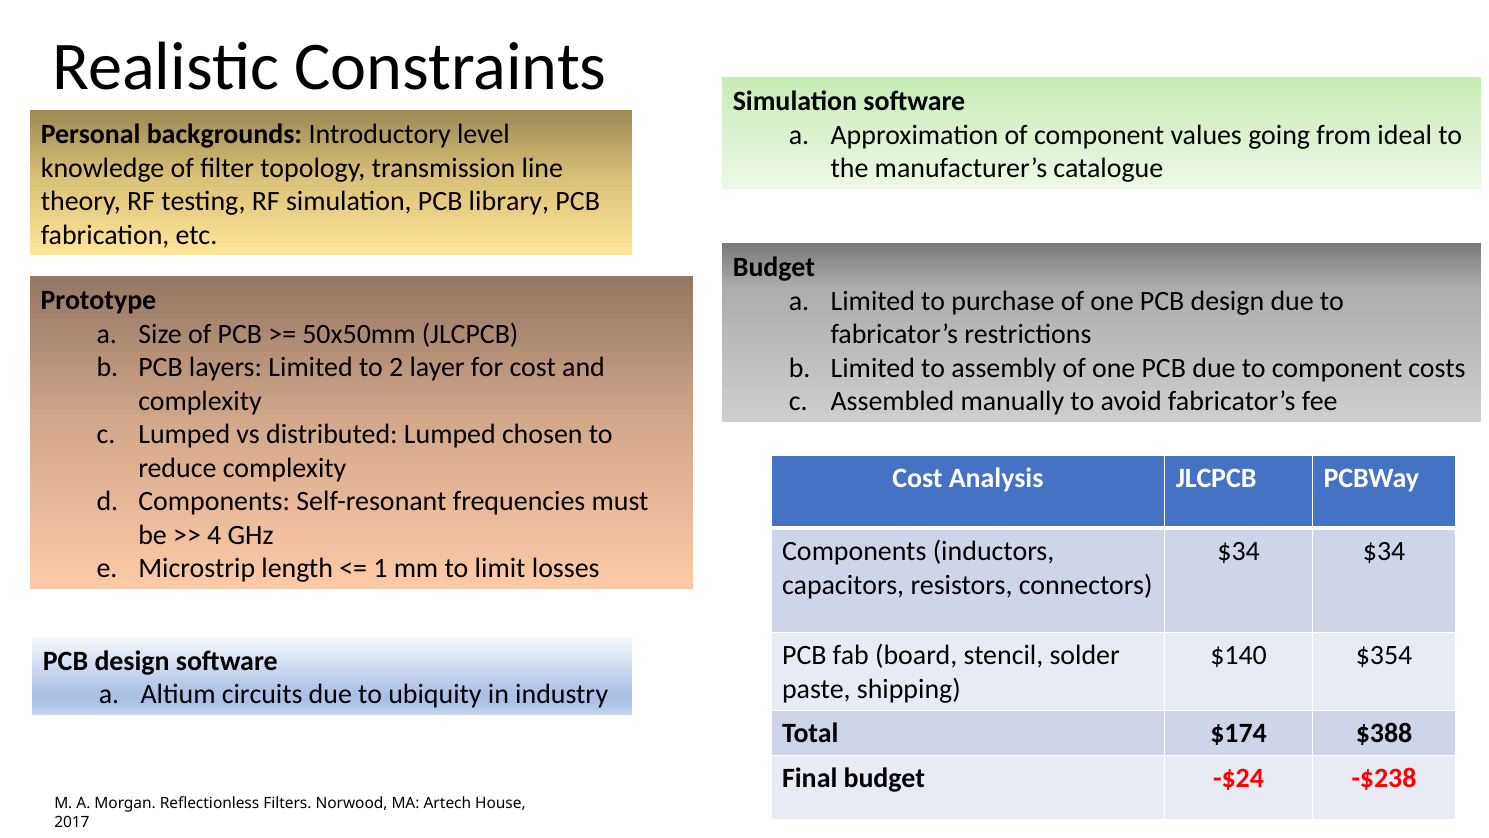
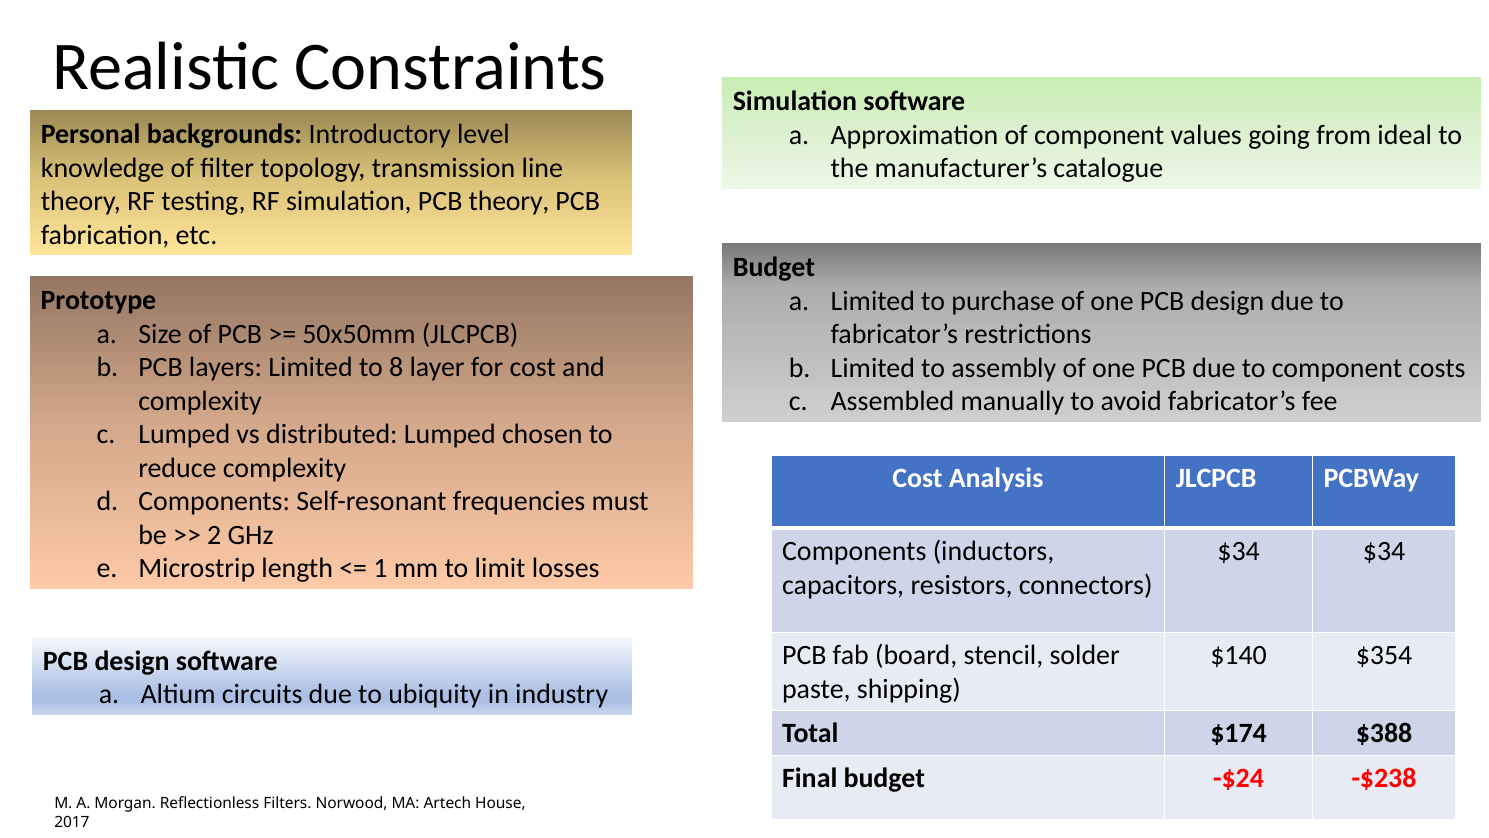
PCB library: library -> theory
2: 2 -> 8
4: 4 -> 2
